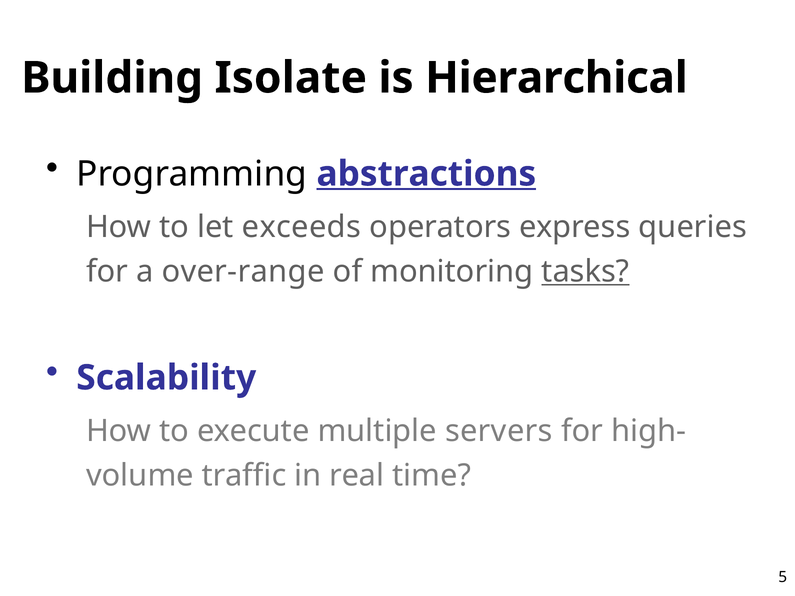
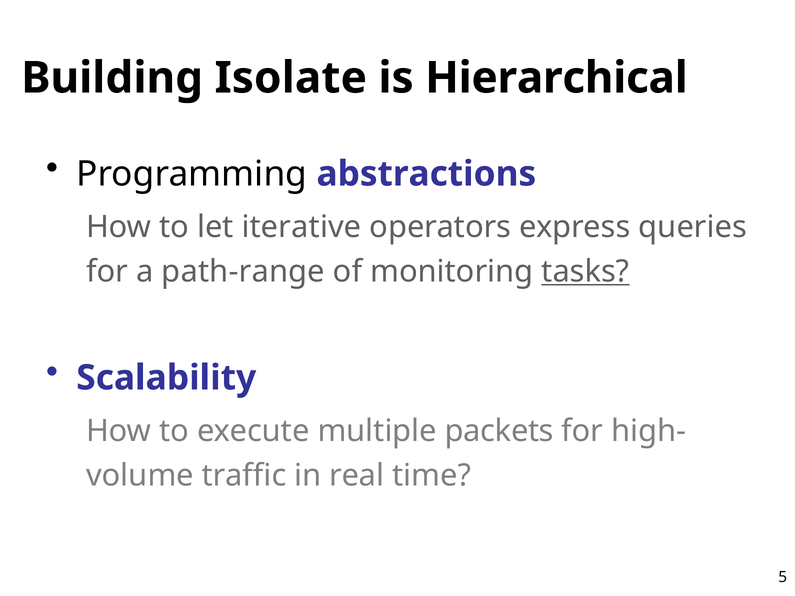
abstractions underline: present -> none
exceeds: exceeds -> iterative
over-range: over-range -> path-range
servers: servers -> packets
